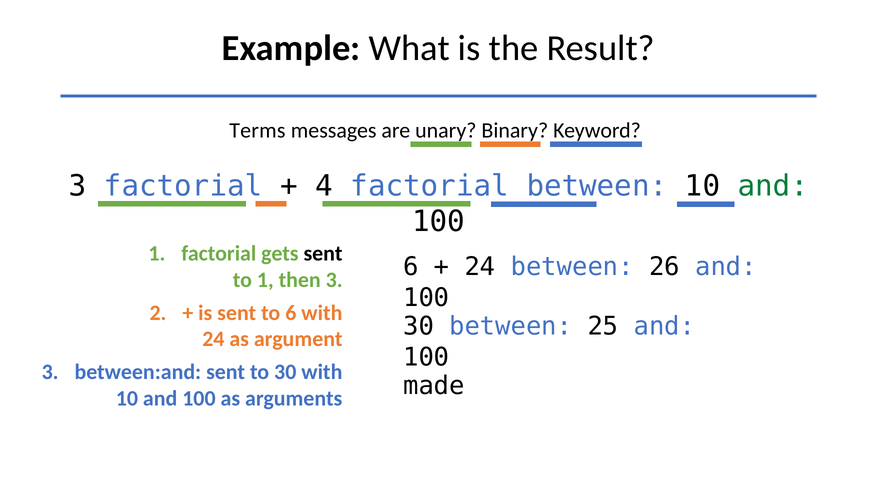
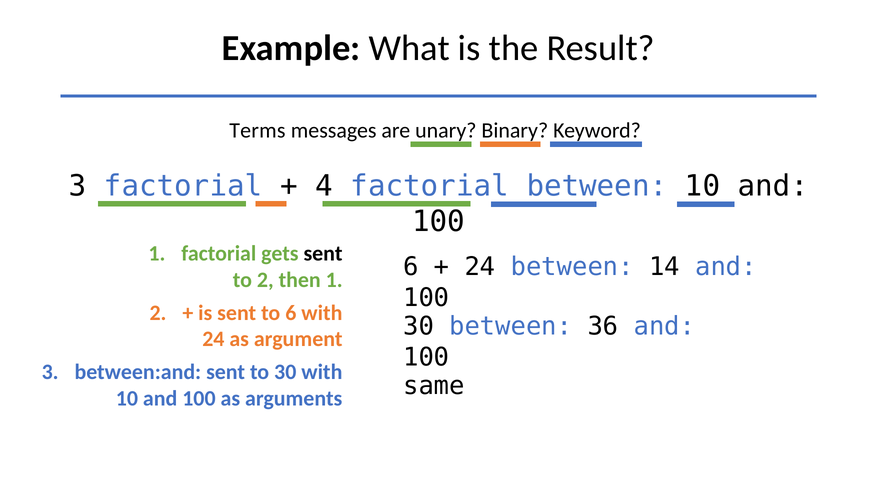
and at (773, 186) colour: green -> black
26: 26 -> 14
to 1: 1 -> 2
then 3: 3 -> 1
25: 25 -> 36
made: made -> same
